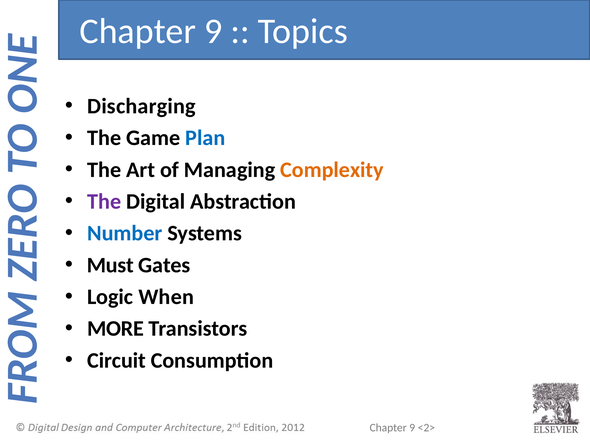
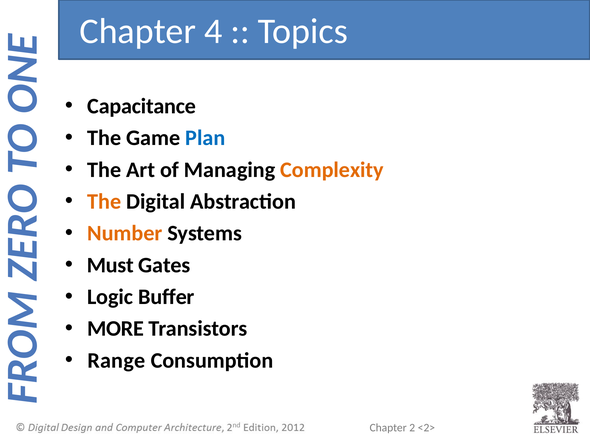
9 at (213, 31): 9 -> 4
Discharging: Discharging -> Capacitance
The at (104, 202) colour: purple -> orange
Number colour: blue -> orange
When: When -> Buffer
Circuit: Circuit -> Range
9 at (412, 428): 9 -> 2
